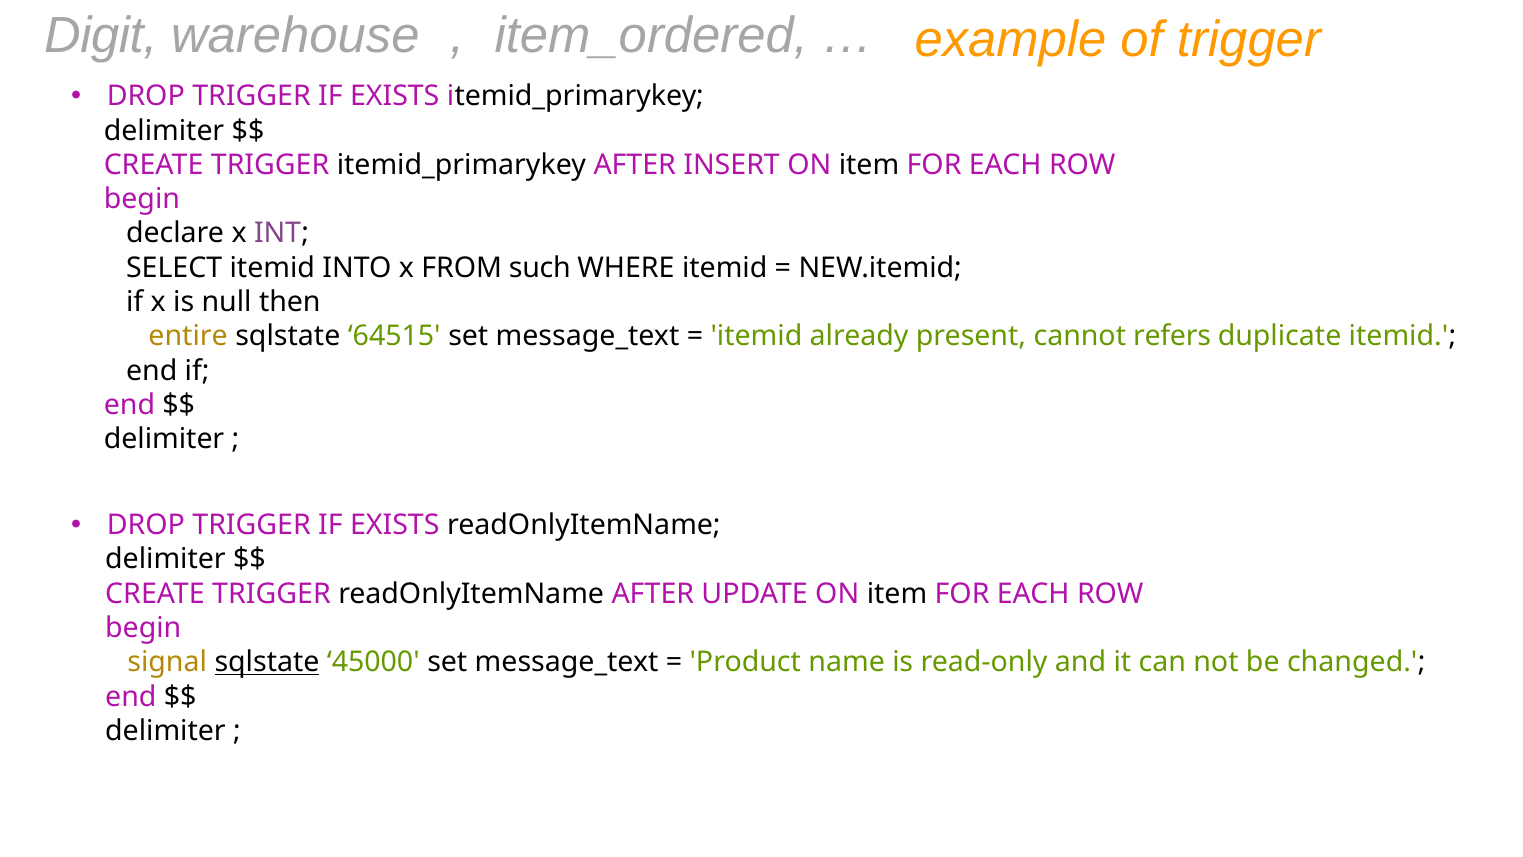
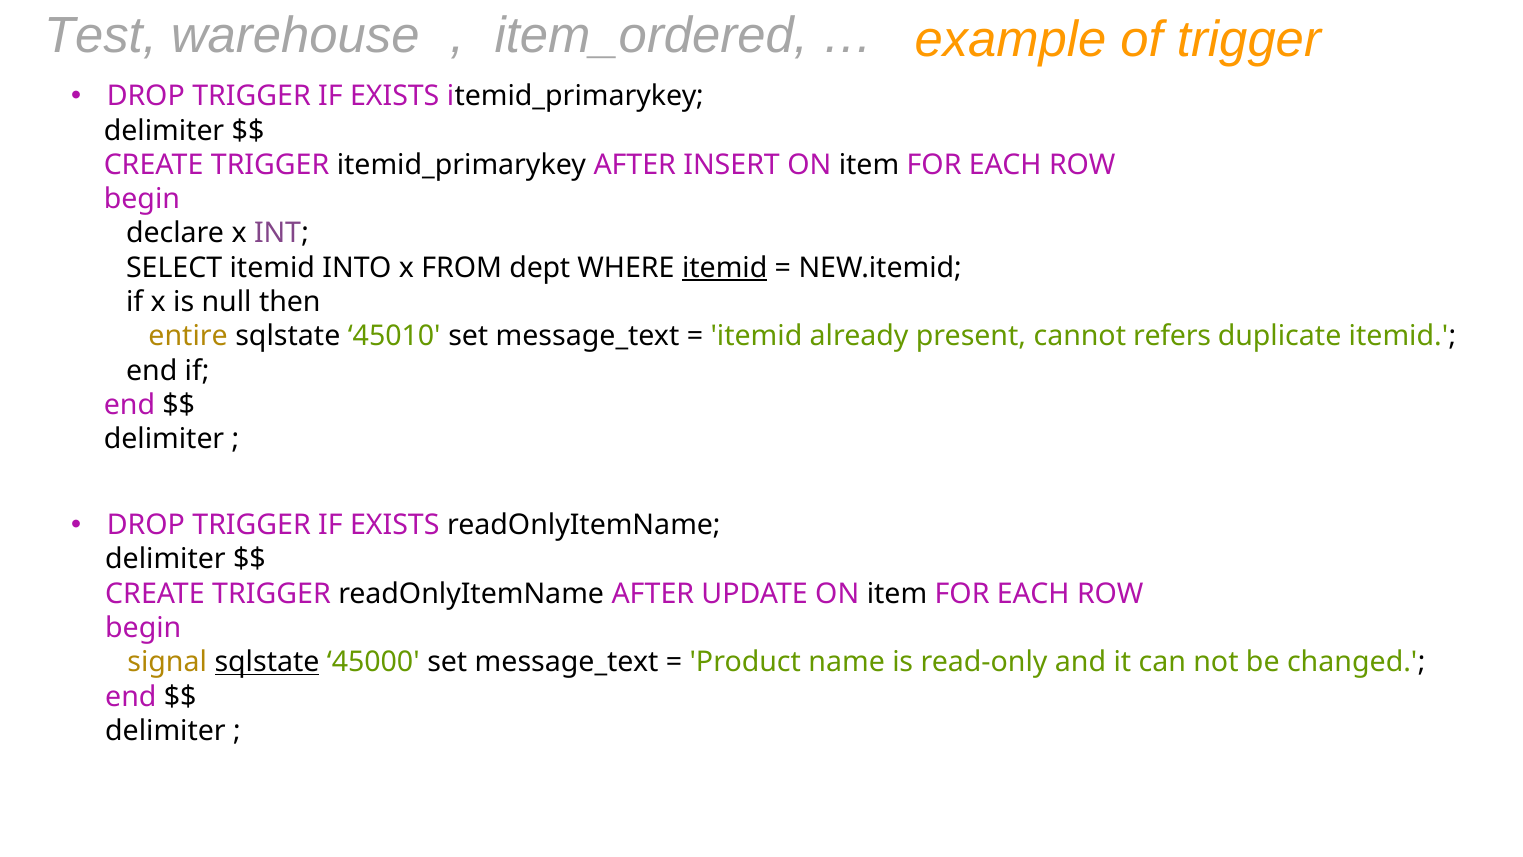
Digit: Digit -> Test
such: such -> dept
itemid at (725, 268) underline: none -> present
64515: 64515 -> 45010
